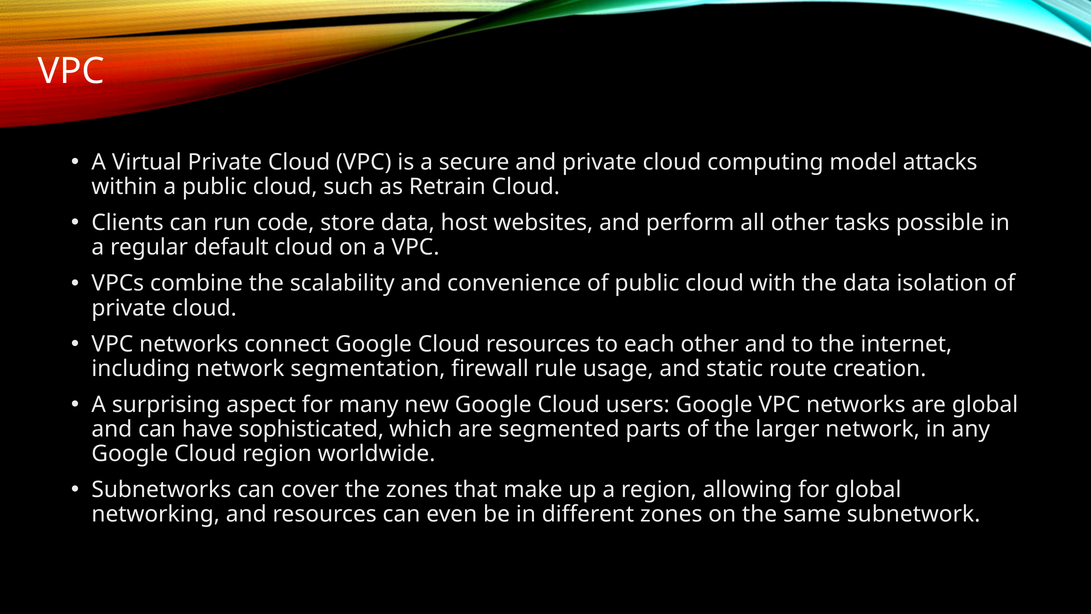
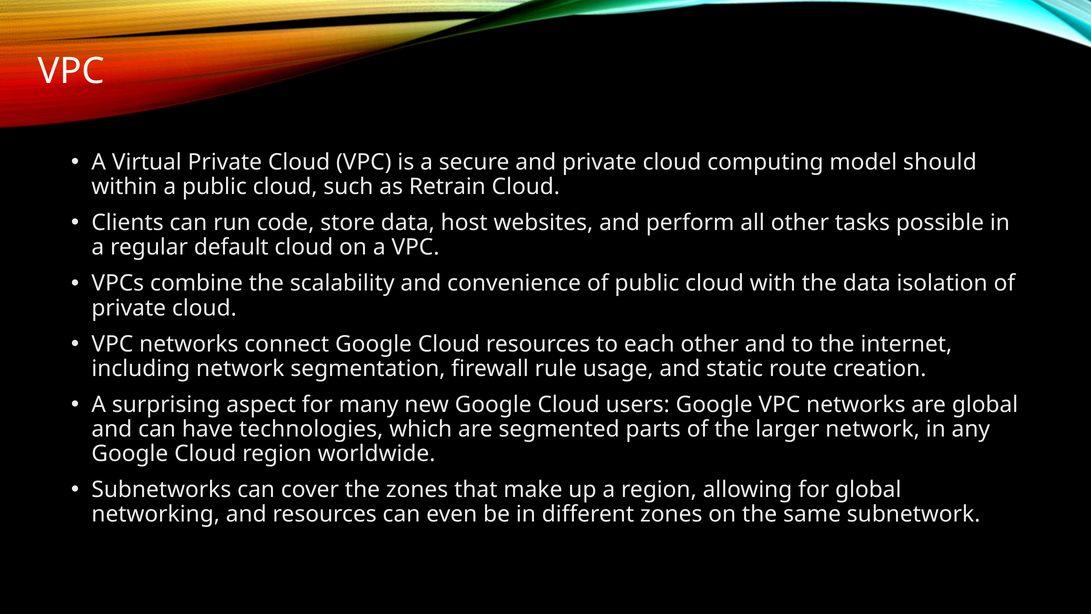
attacks: attacks -> should
sophisticated: sophisticated -> technologies
